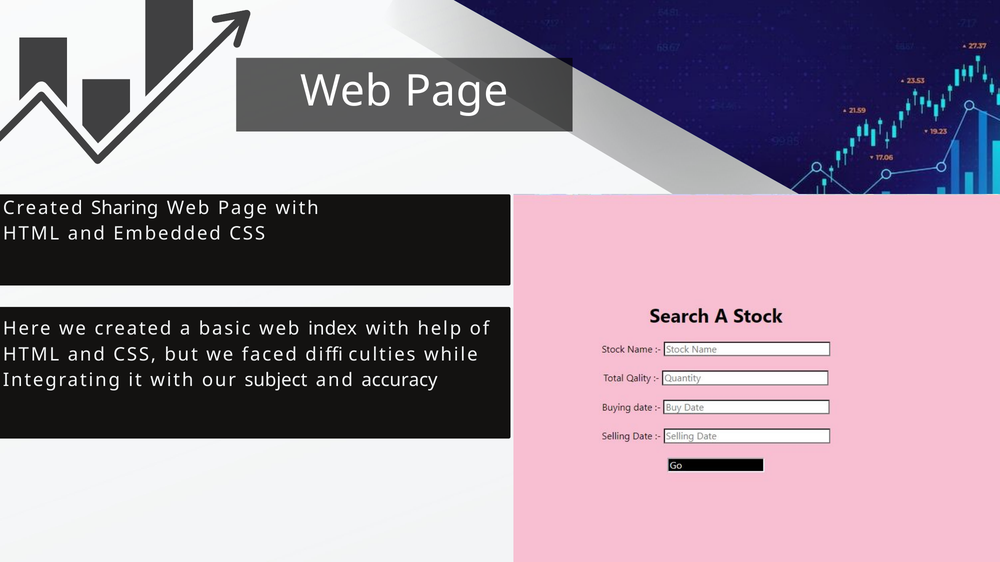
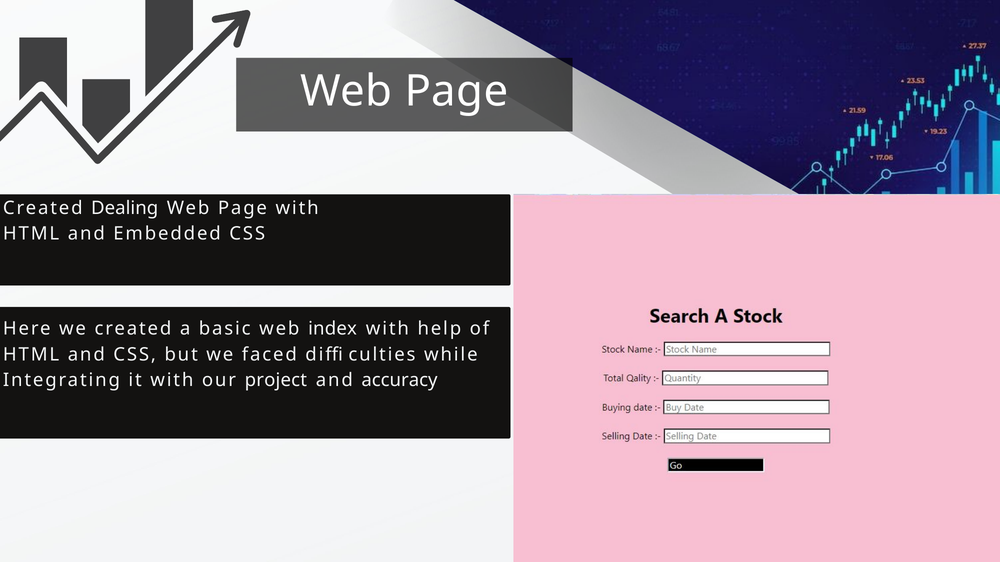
Sharing: Sharing -> Dealing
subject: subject -> project
